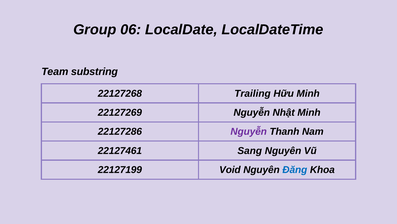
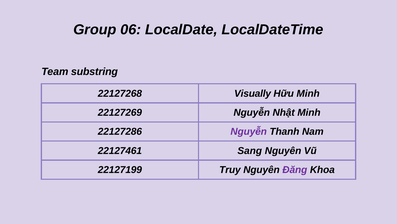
Trailing: Trailing -> Visually
Void: Void -> Truy
Đăng colour: blue -> purple
